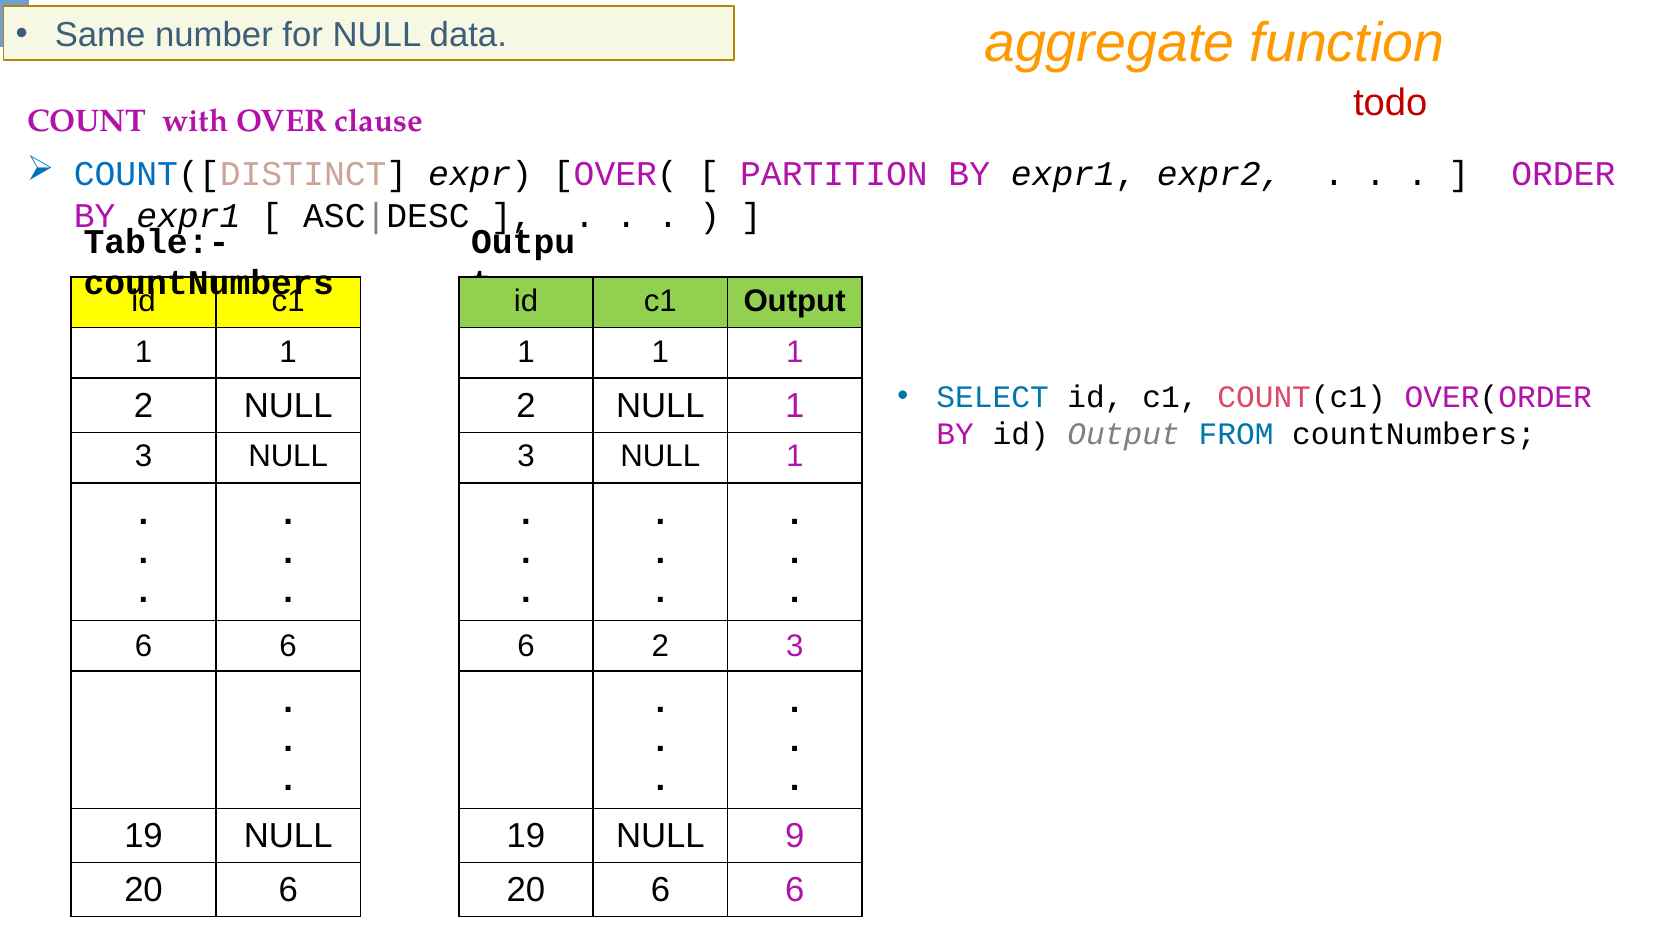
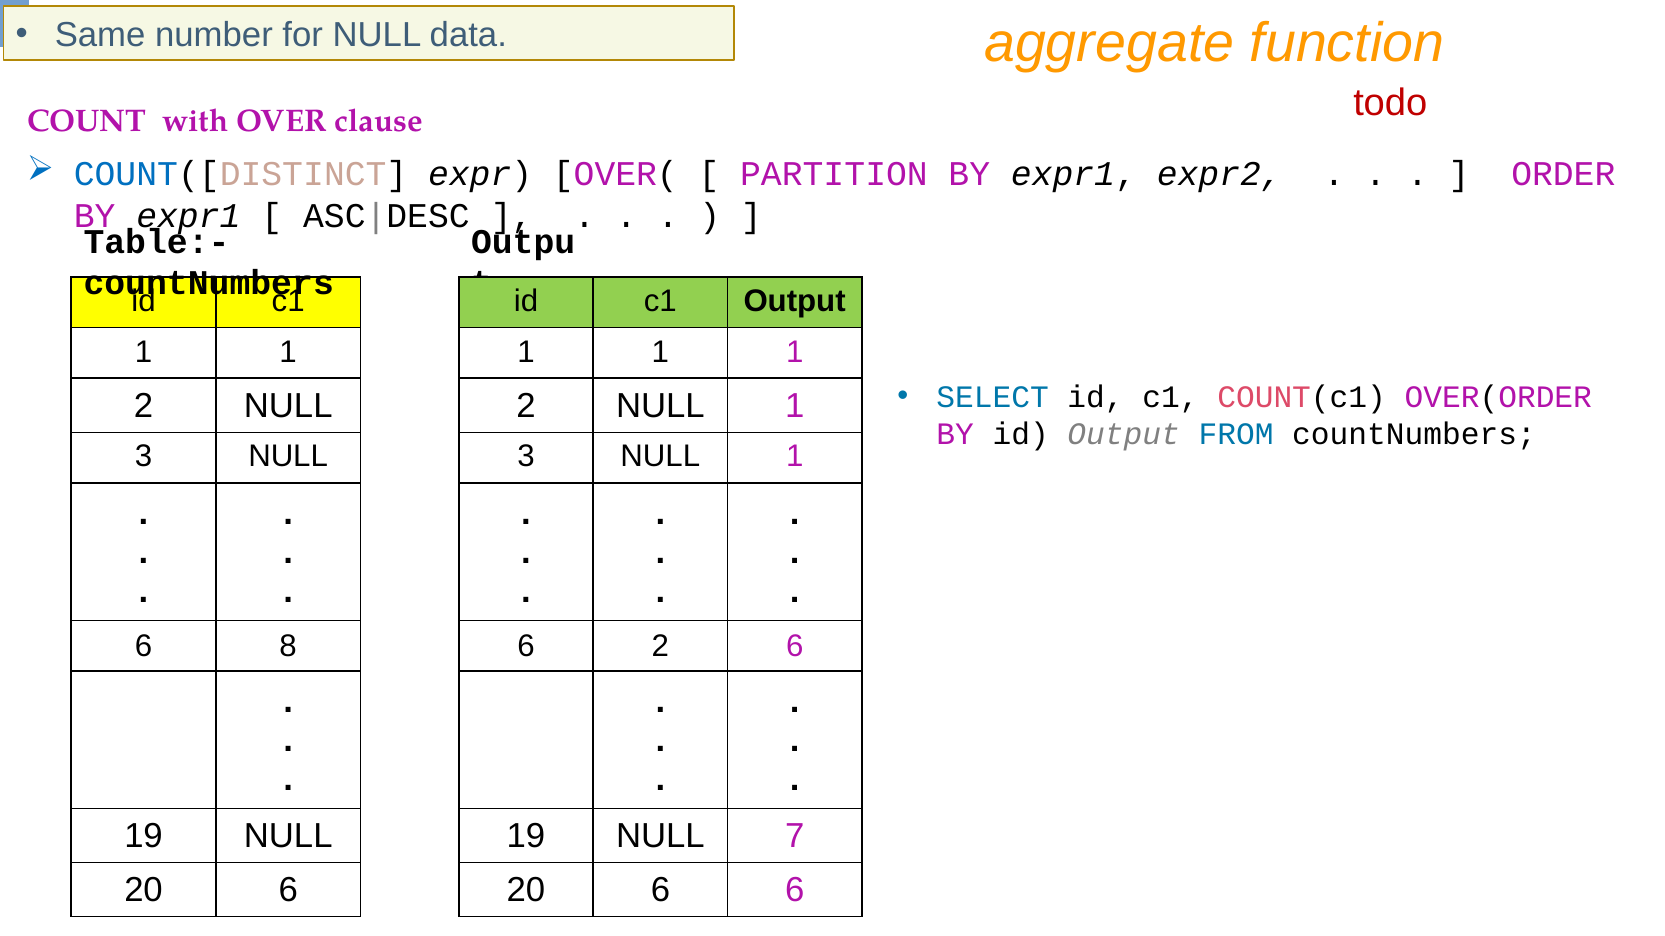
6 at (288, 646): 6 -> 8
2 3: 3 -> 6
9: 9 -> 7
